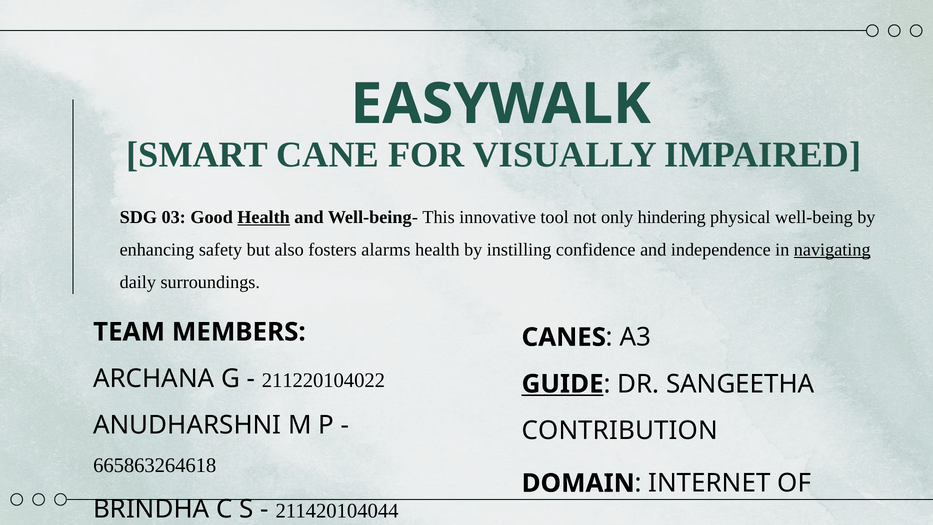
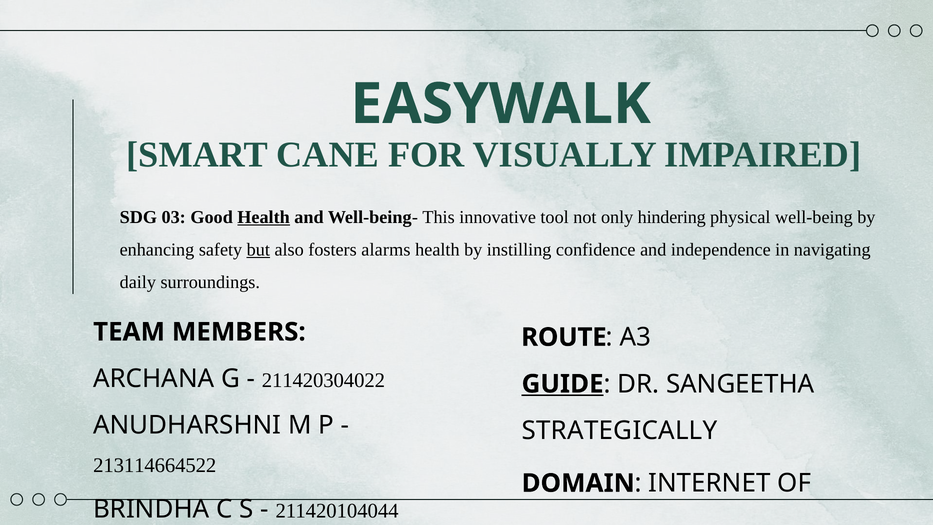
but underline: none -> present
navigating underline: present -> none
CANES: CANES -> ROUTE
211220104022: 211220104022 -> 211420304022
CONTRIBUTION: CONTRIBUTION -> STRATEGICALLY
665863264618: 665863264618 -> 213114664522
